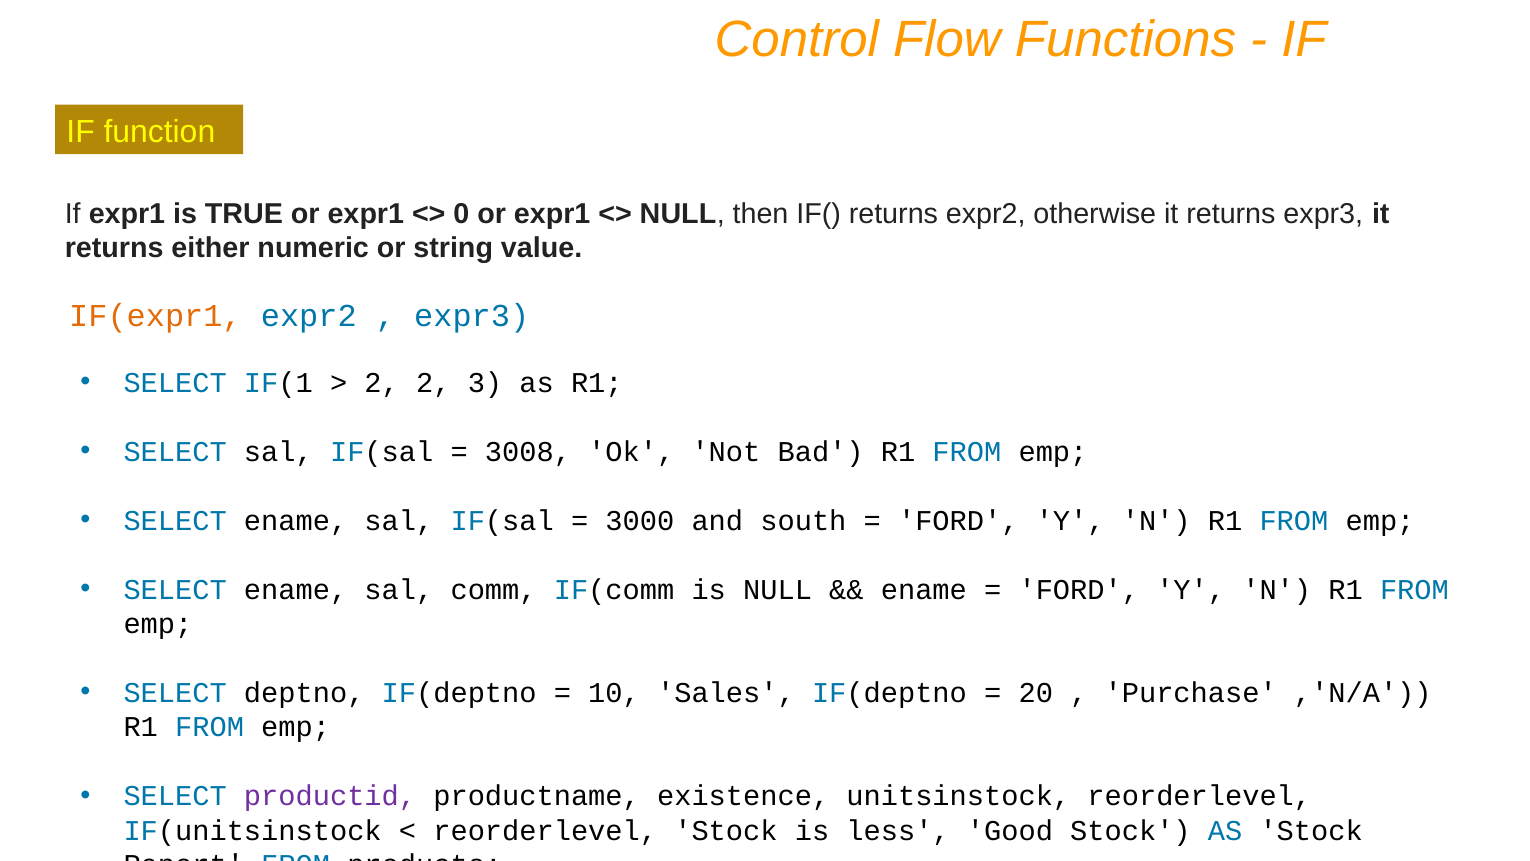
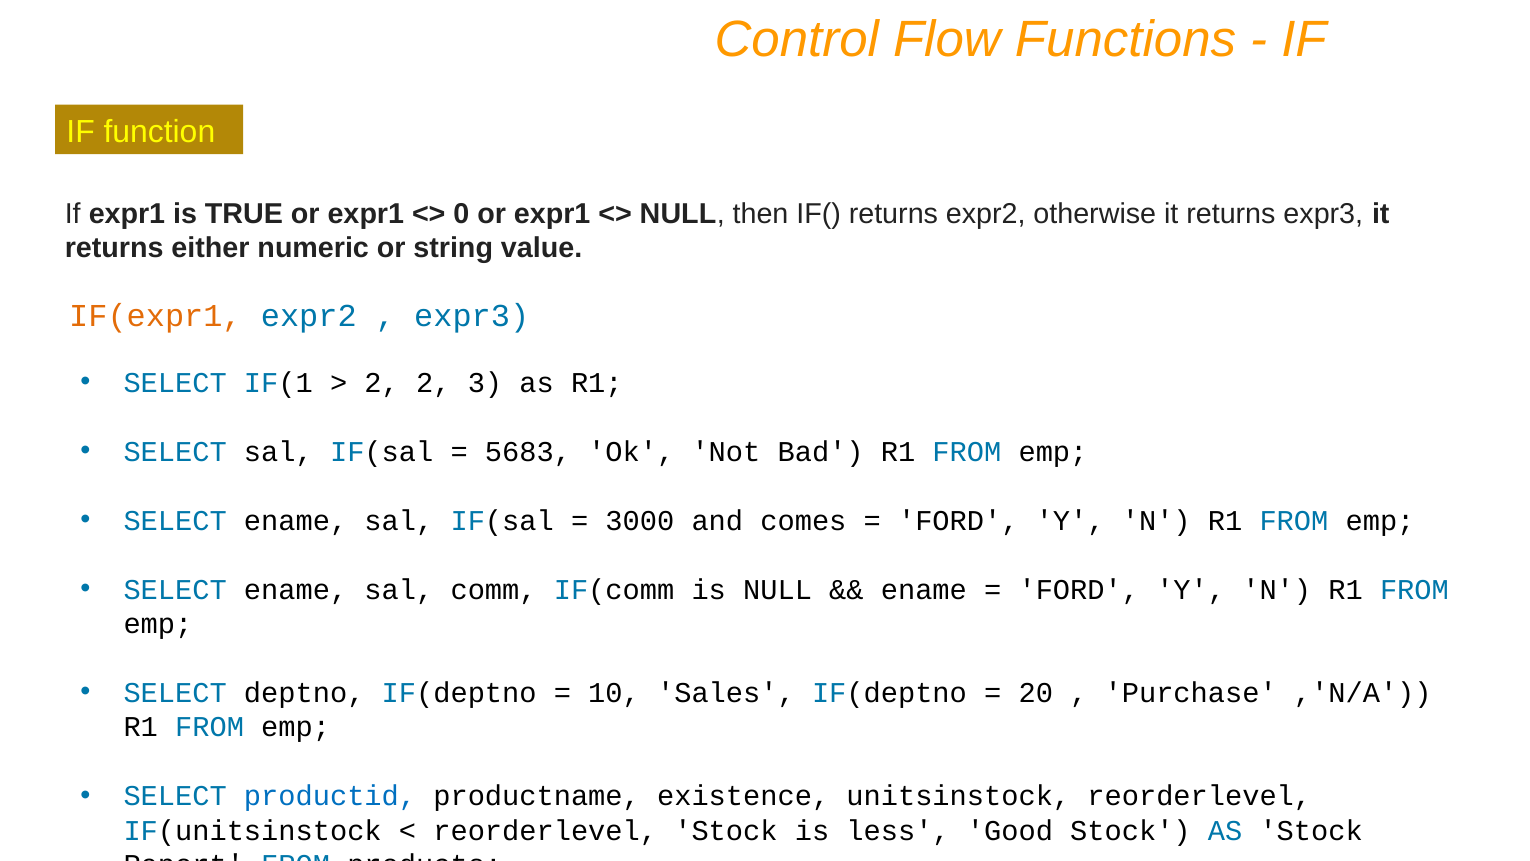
3008: 3008 -> 5683
south: south -> comes
productid colour: purple -> blue
